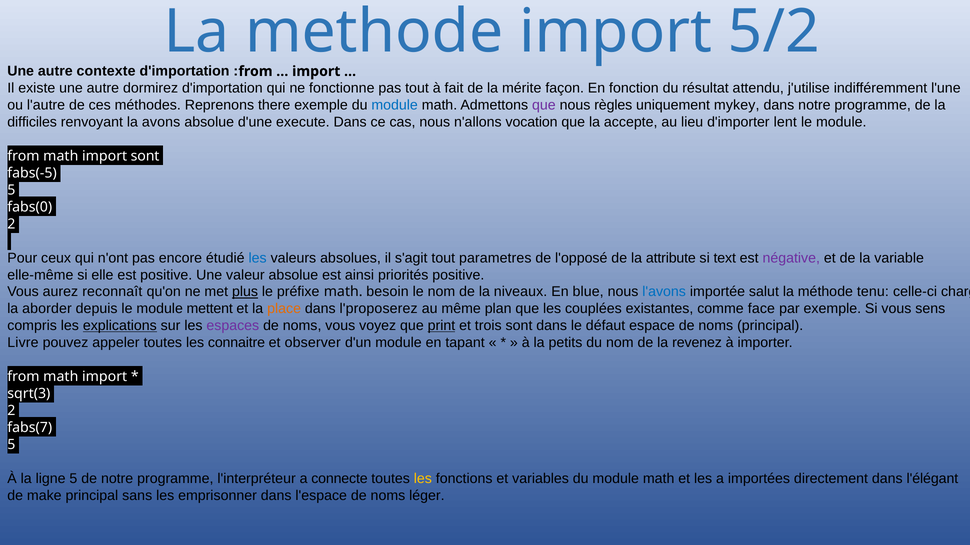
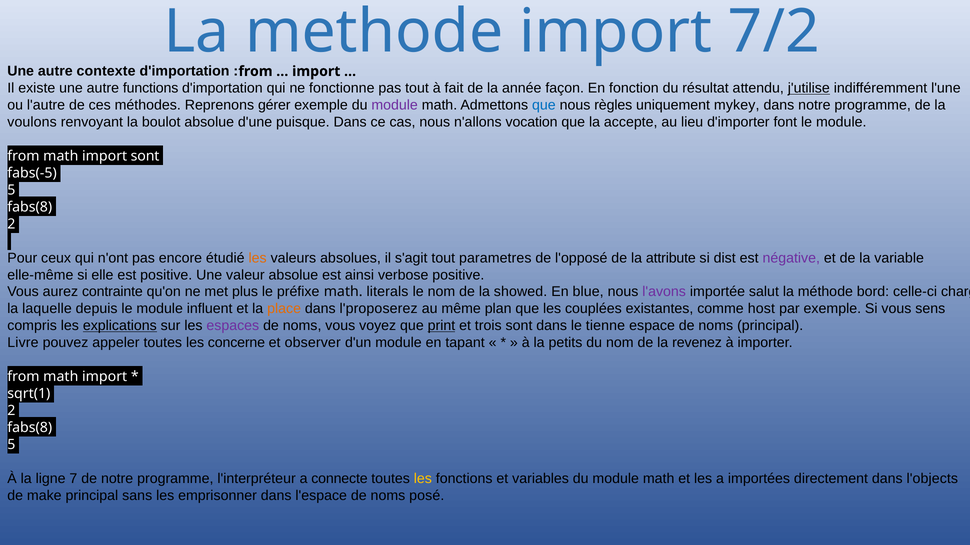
5/2: 5/2 -> 7/2
dormirez: dormirez -> functions
mérite: mérite -> année
j'utilise underline: none -> present
there: there -> gérer
module at (395, 105) colour: blue -> purple
que at (544, 105) colour: purple -> blue
difficiles: difficiles -> voulons
avons: avons -> boulot
execute: execute -> puisque
lent: lent -> font
fabs(0 at (30, 207): fabs(0 -> fabs(8
les at (258, 258) colour: blue -> orange
text: text -> dist
priorités: priorités -> verbose
reconnaît: reconnaît -> contrainte
plus underline: present -> none
besoin: besoin -> literals
niveaux: niveaux -> showed
l'avons colour: blue -> purple
tenu: tenu -> bord
aborder: aborder -> laquelle
mettent: mettent -> influent
face: face -> host
défaut: défaut -> tienne
connaitre: connaitre -> concerne
sqrt(3: sqrt(3 -> sqrt(1
fabs(7 at (30, 428): fabs(7 -> fabs(8
ligne 5: 5 -> 7
l'élégant: l'élégant -> l'objects
léger: léger -> posé
